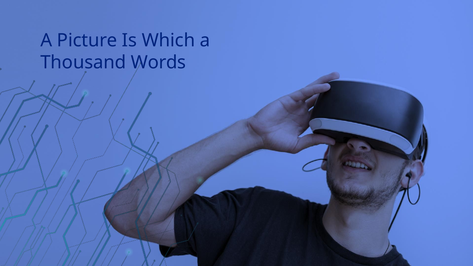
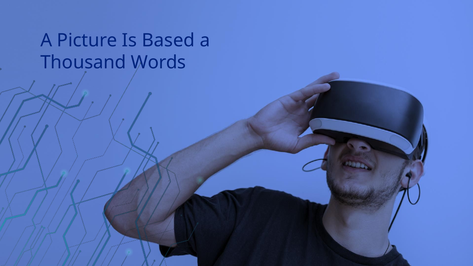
Which: Which -> Based
